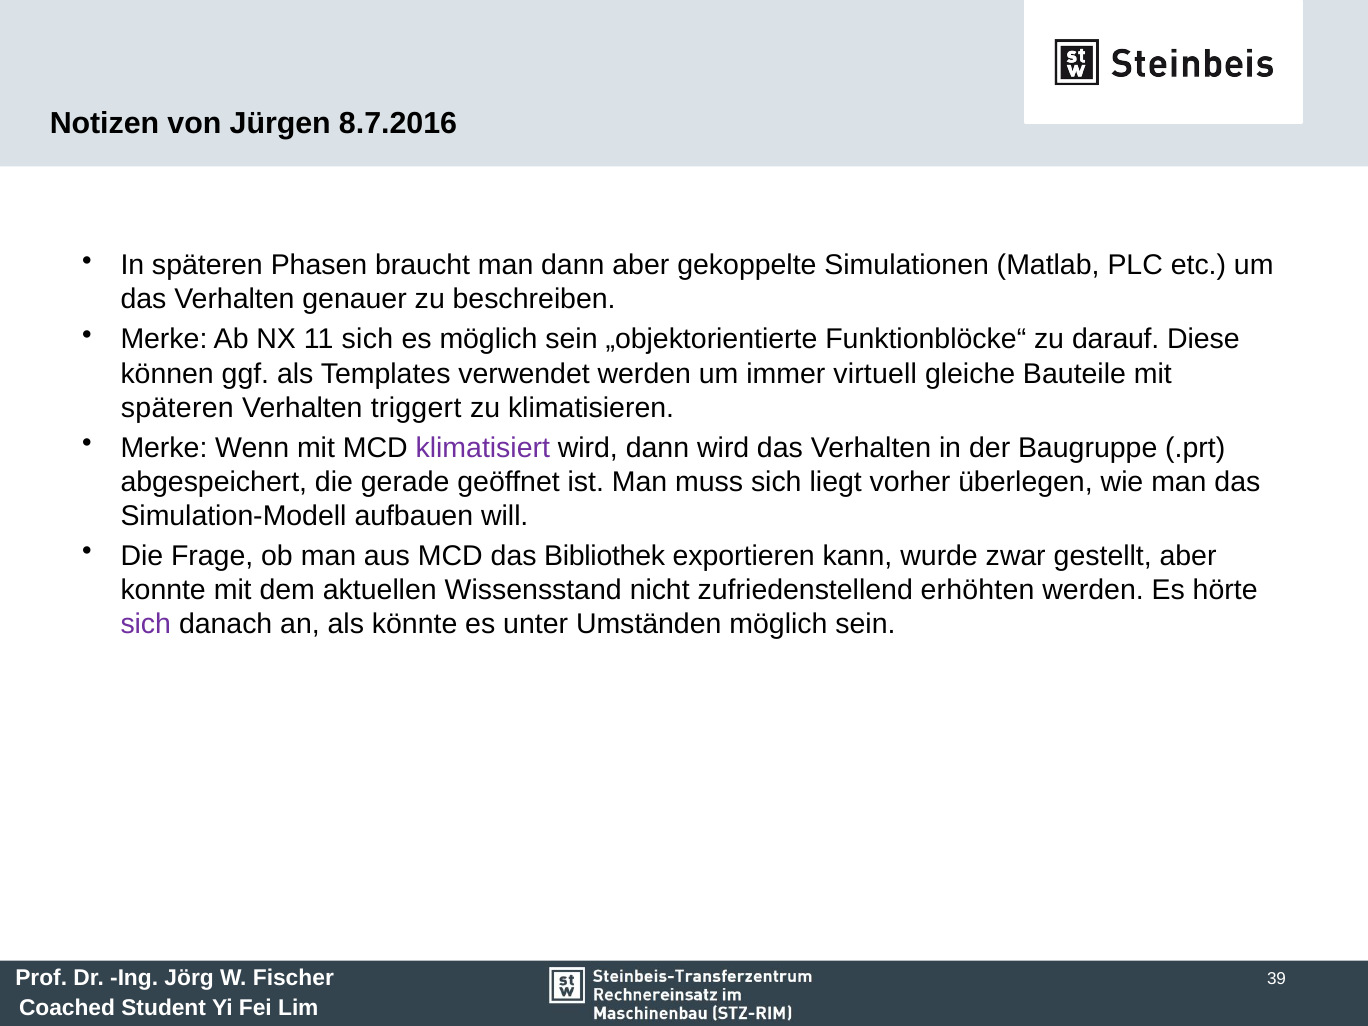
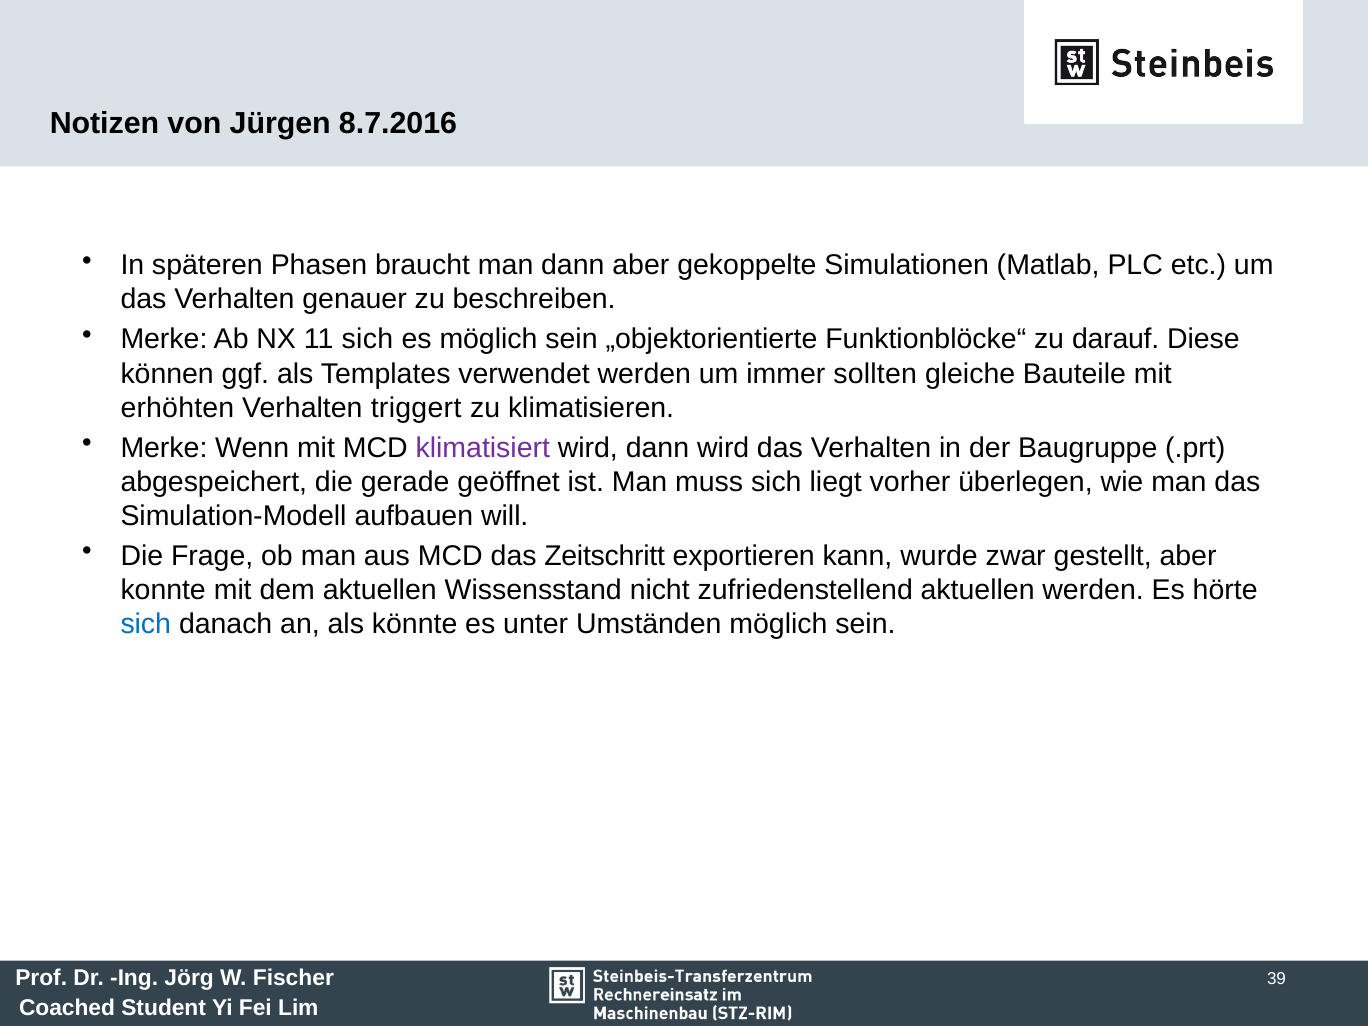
virtuell: virtuell -> sollten
späteren at (177, 408): späteren -> erhöhten
Bibliothek: Bibliothek -> Zeitschritt
zufriedenstellend erhöhten: erhöhten -> aktuellen
sich at (146, 624) colour: purple -> blue
